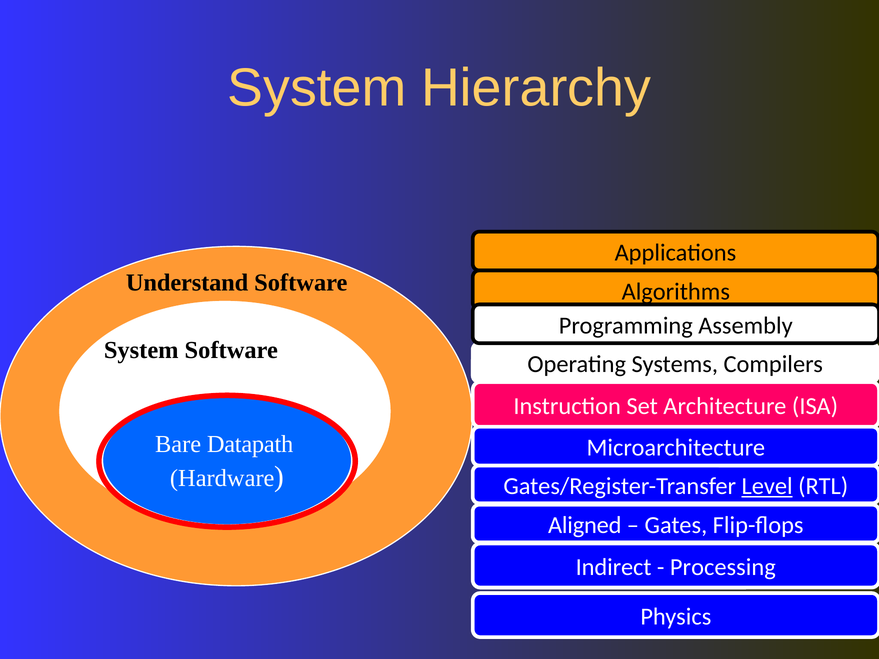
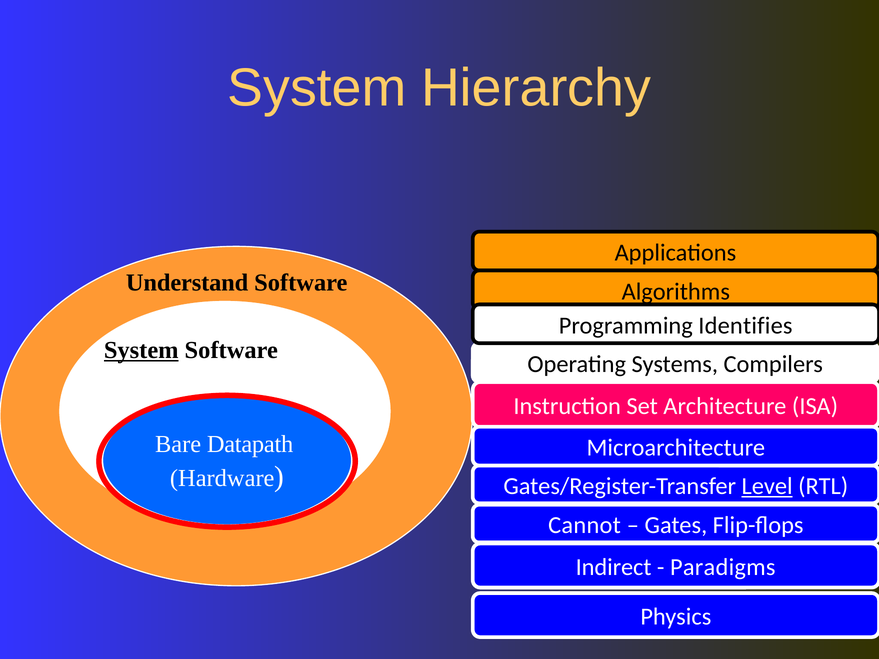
Assembly: Assembly -> Identifies
System at (141, 350) underline: none -> present
Aligned: Aligned -> Cannot
Processing: Processing -> Paradigms
